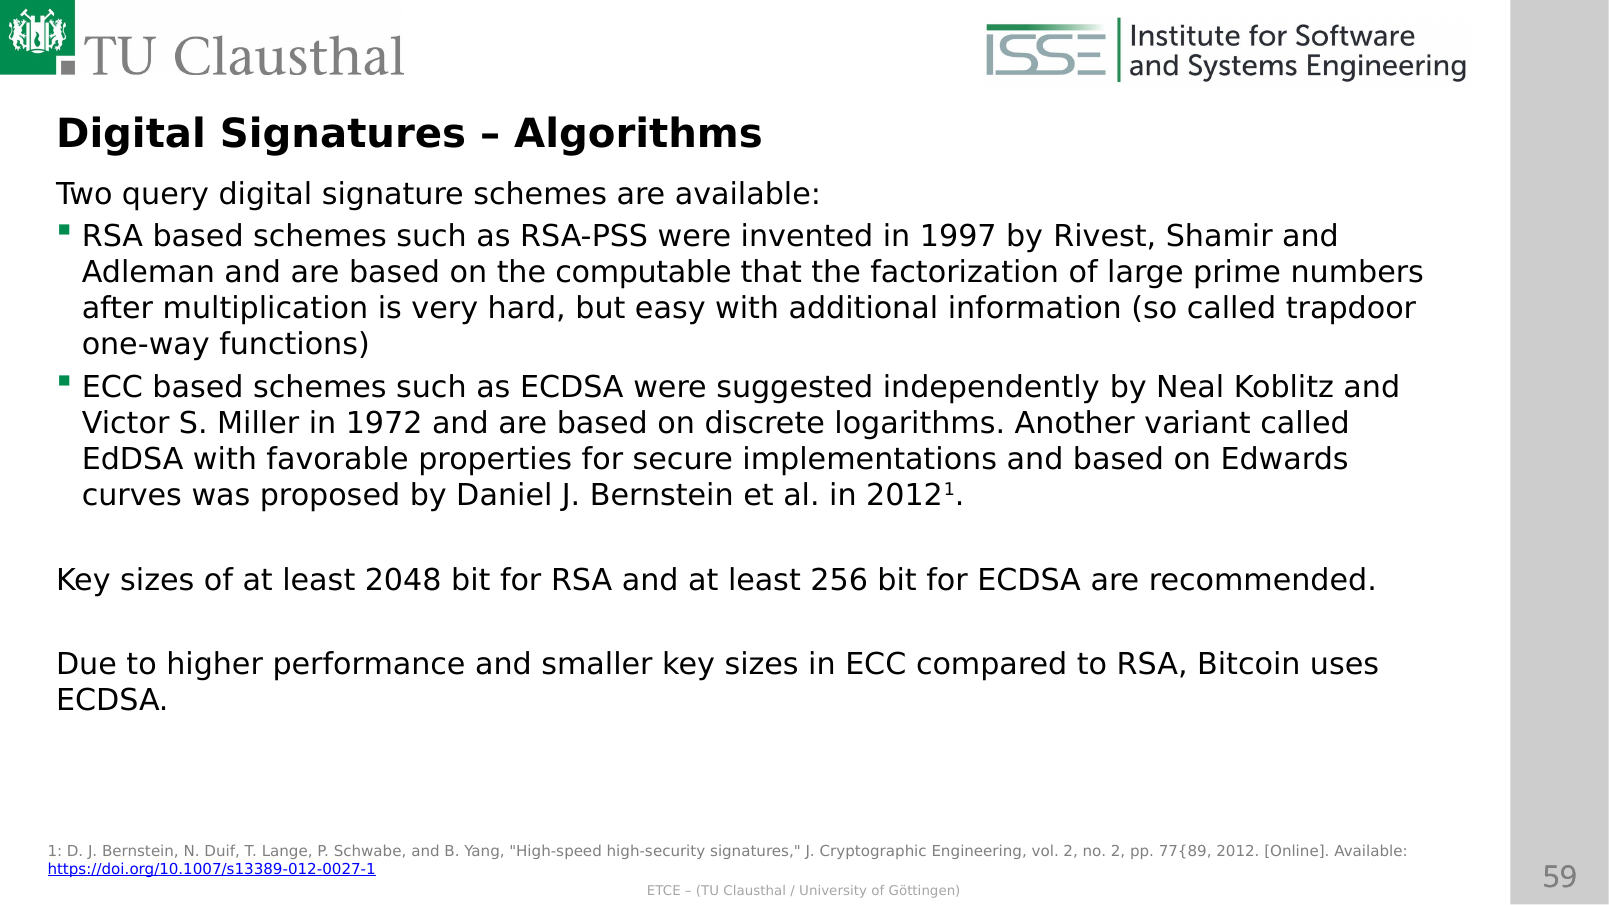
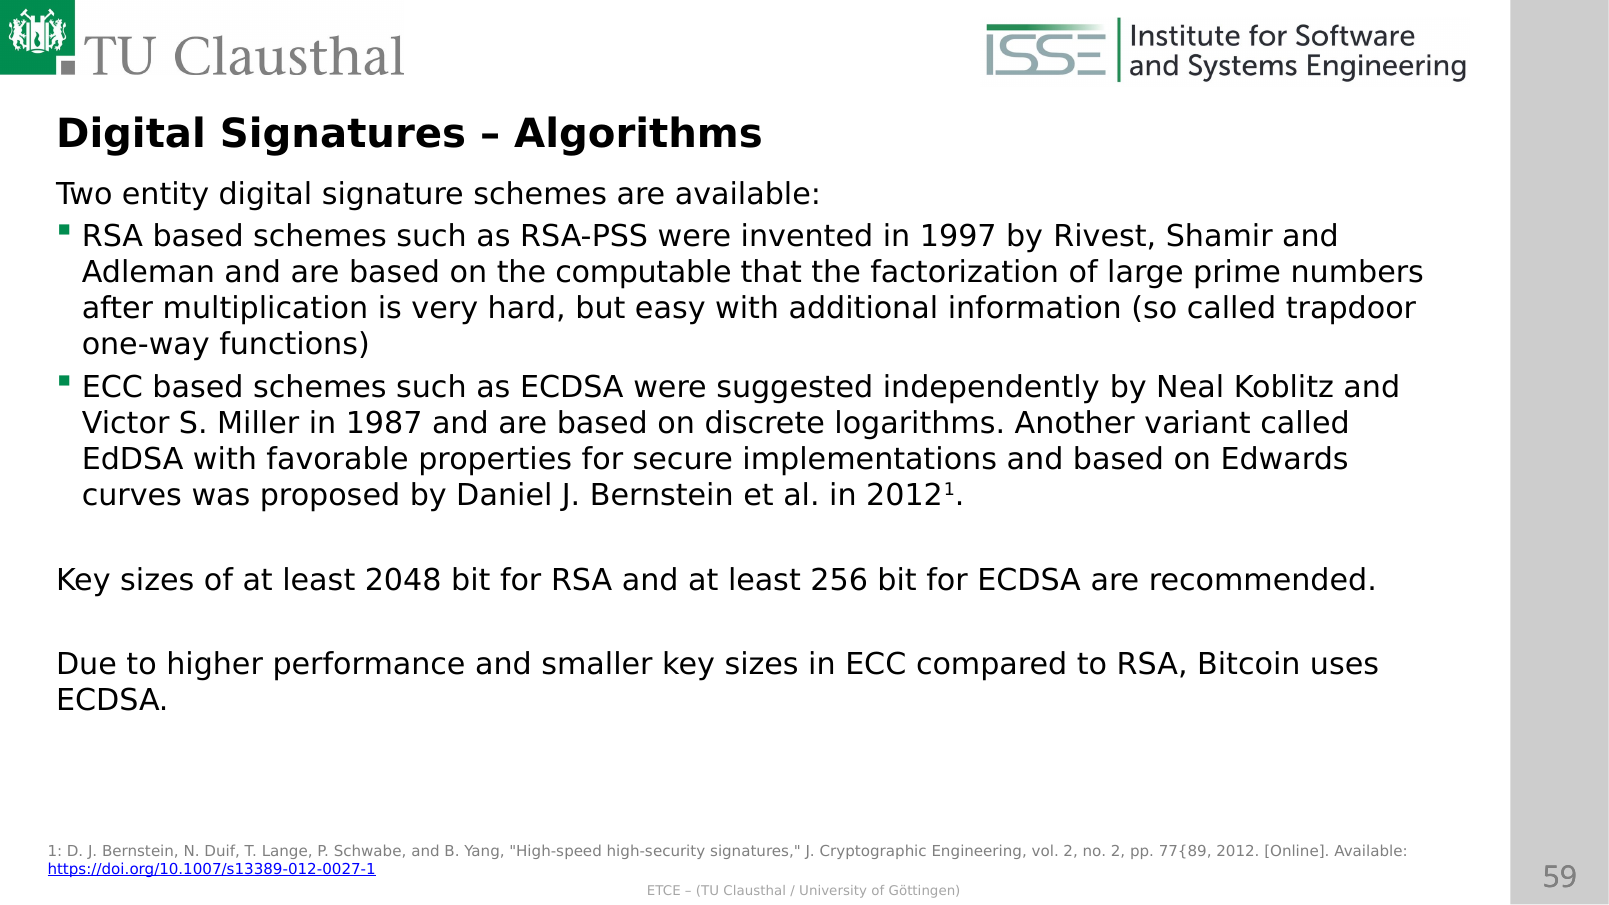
query: query -> entity
1972: 1972 -> 1987
